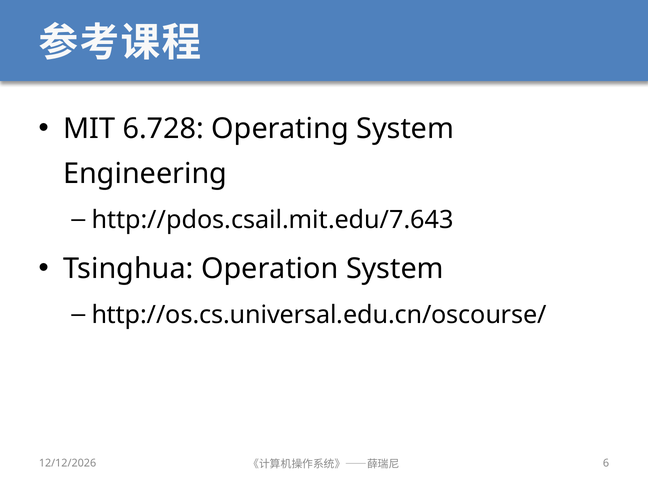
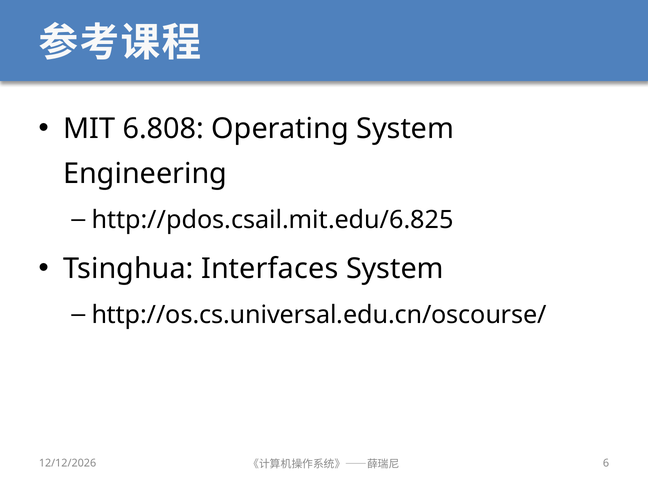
6.728: 6.728 -> 6.808
http://pdos.csail.mit.edu/7.643: http://pdos.csail.mit.edu/7.643 -> http://pdos.csail.mit.edu/6.825
Operation: Operation -> Interfaces
